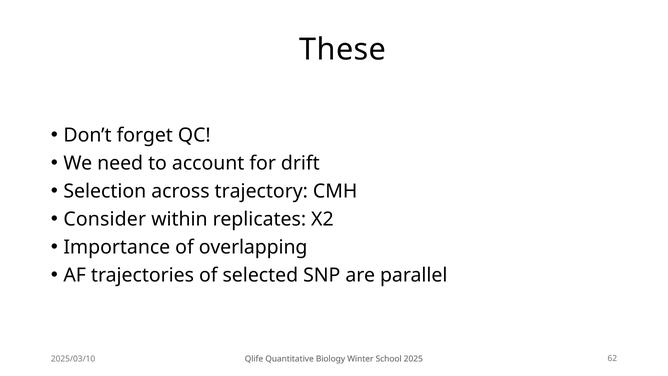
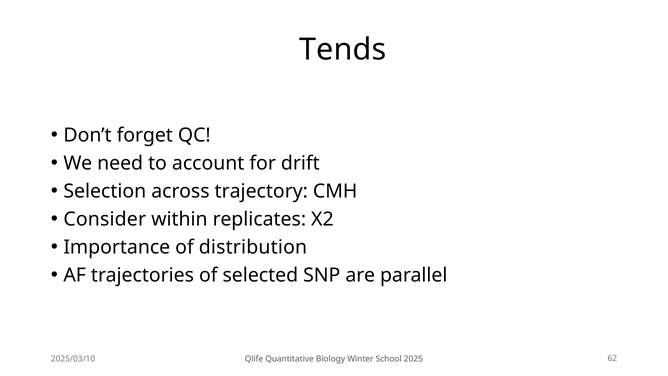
These: These -> Tends
overlapping: overlapping -> distribution
